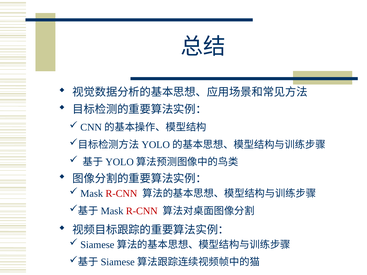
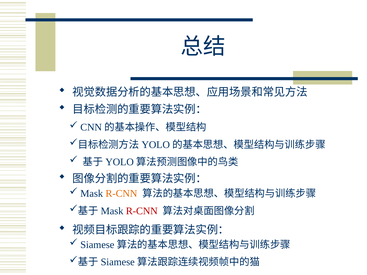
R-CNN at (121, 194) colour: red -> orange
